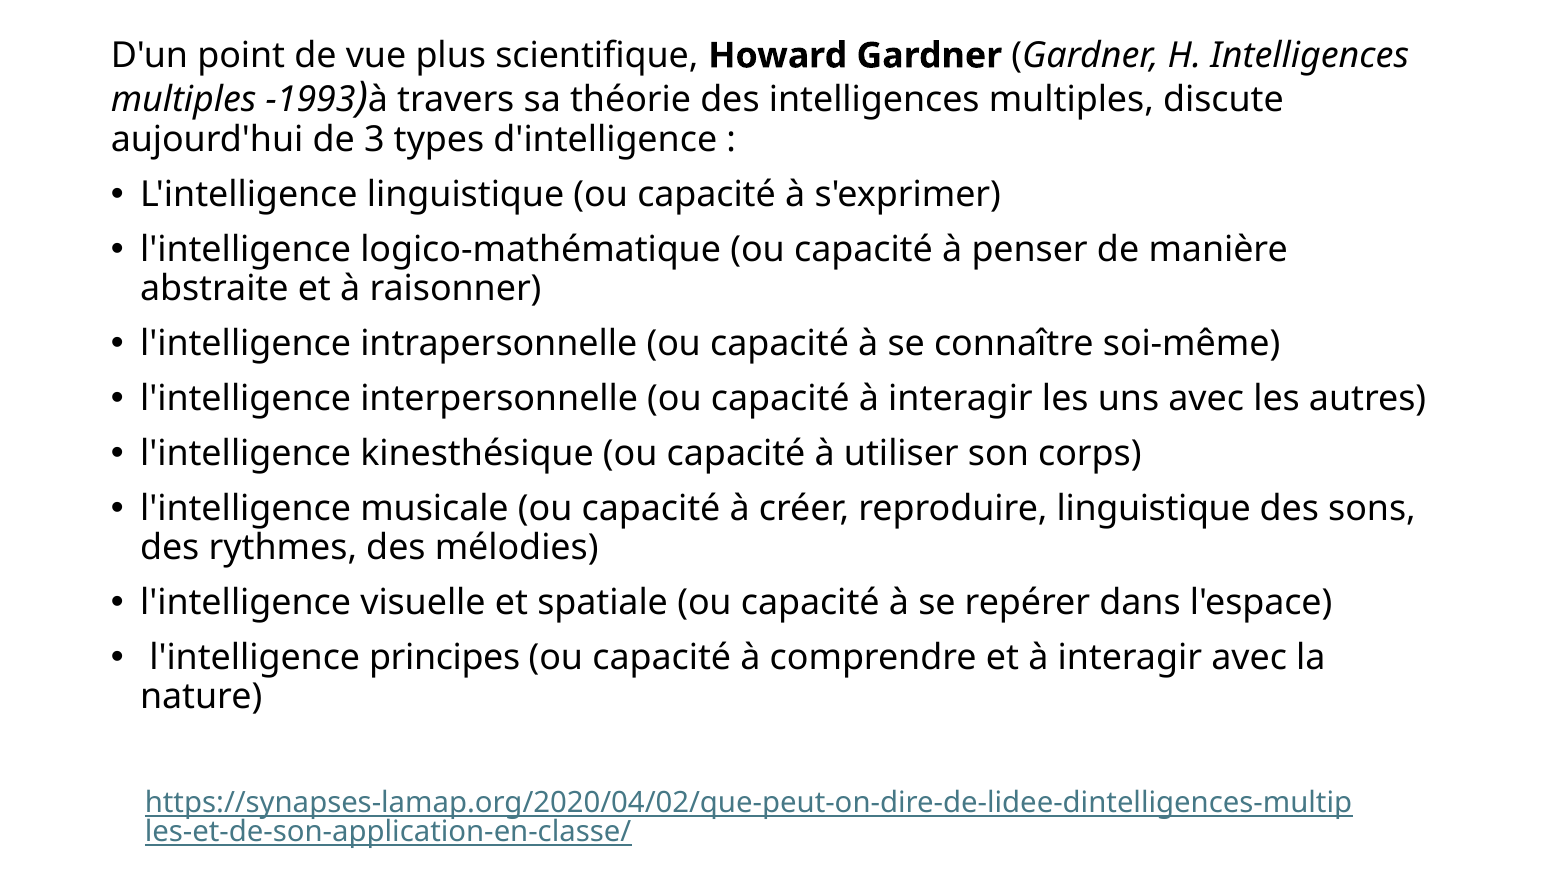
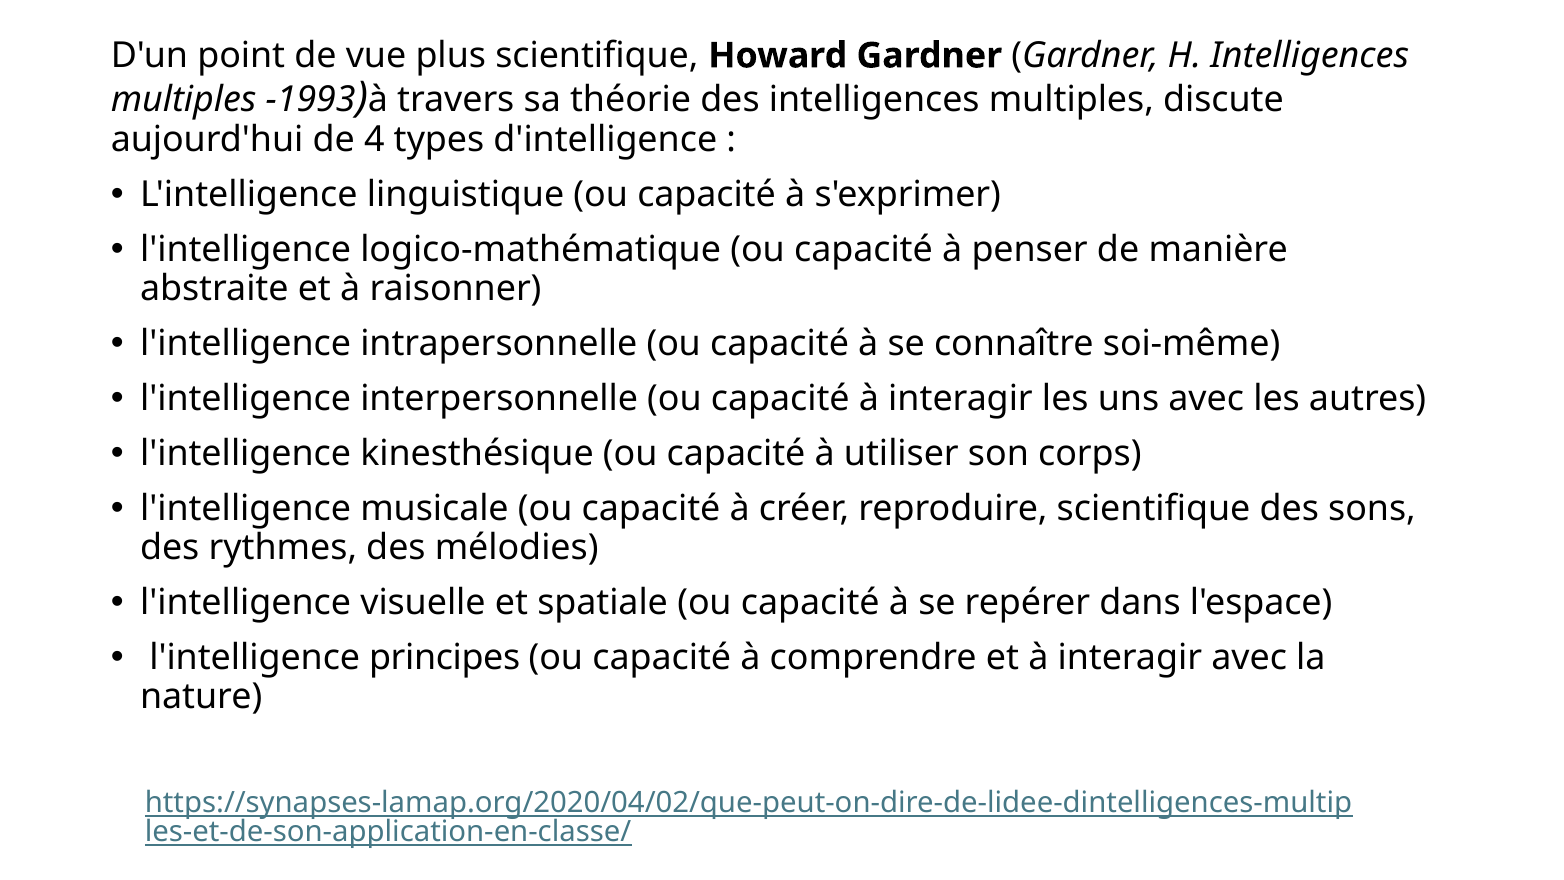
3: 3 -> 4
reproduire linguistique: linguistique -> scientifique
